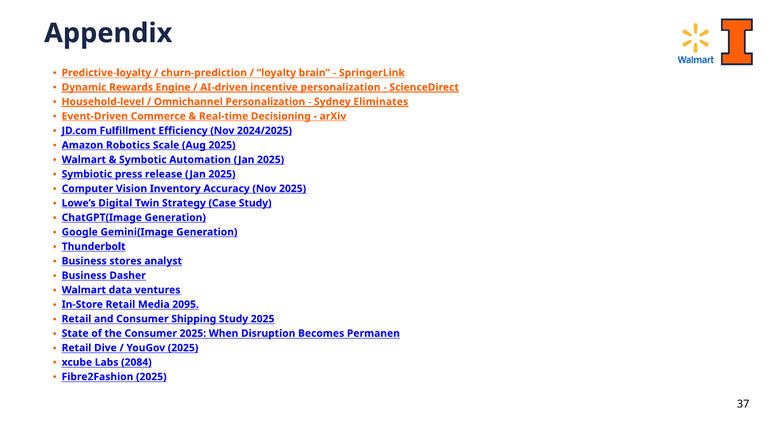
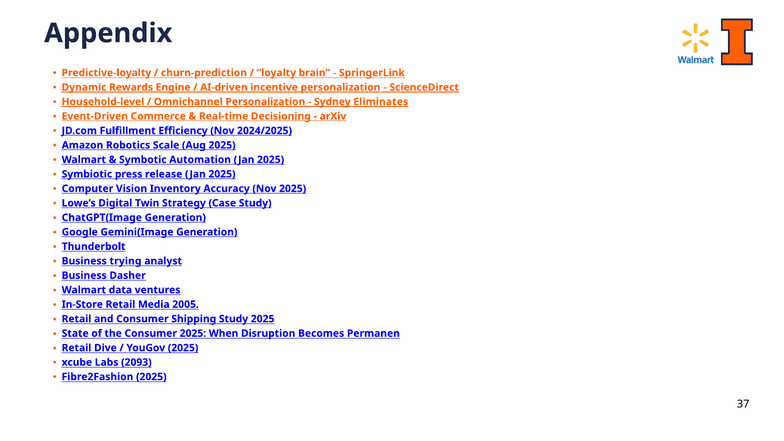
stores: stores -> trying
2095: 2095 -> 2005
2084: 2084 -> 2093
